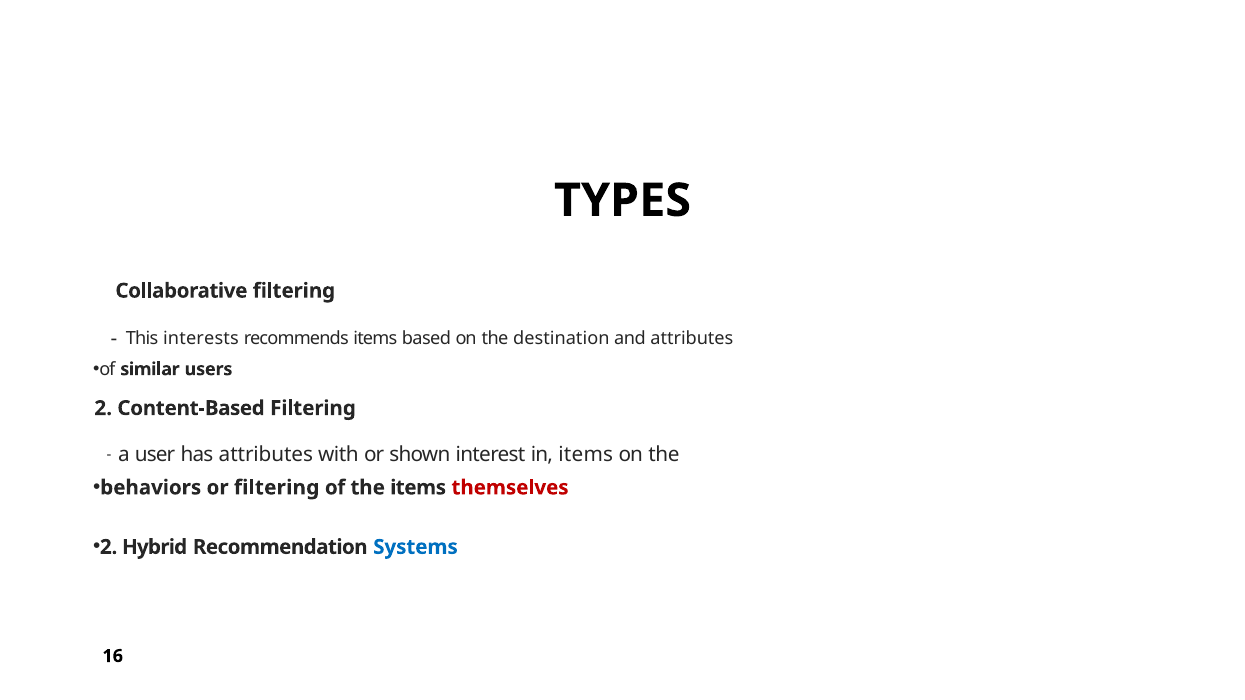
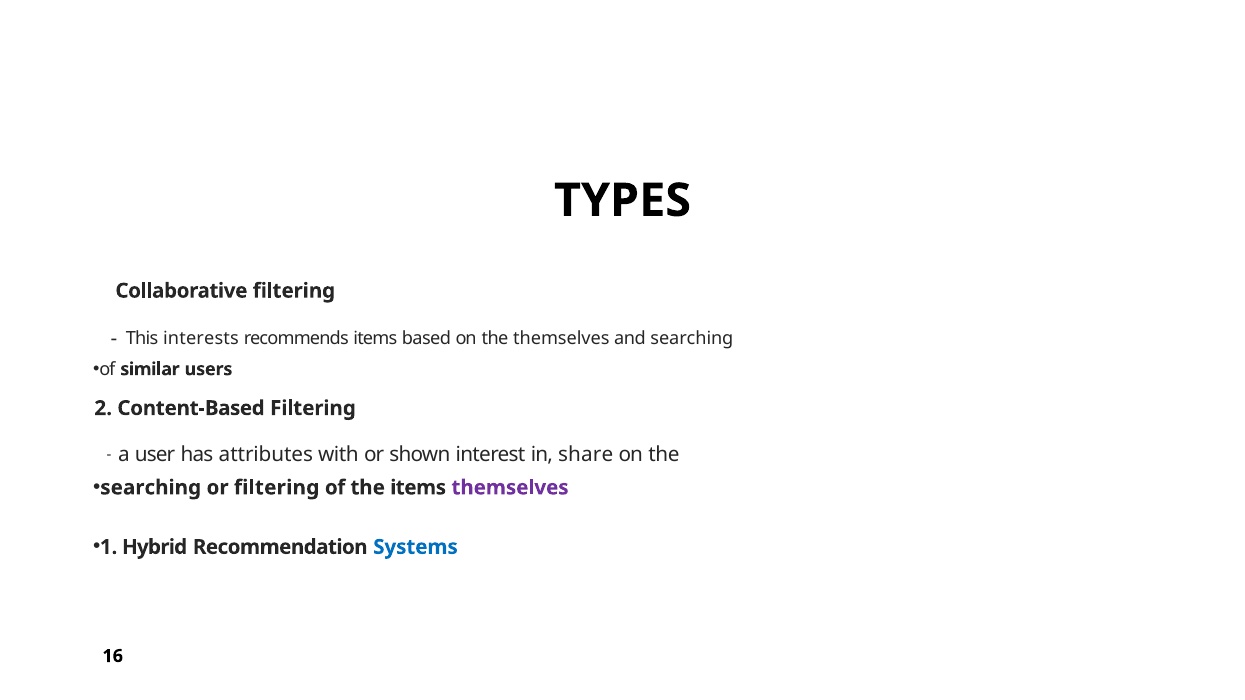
the destination: destination -> themselves
and attributes: attributes -> searching
in items: items -> share
behaviors at (151, 488): behaviors -> searching
themselves at (510, 488) colour: red -> purple
2 at (109, 547): 2 -> 1
